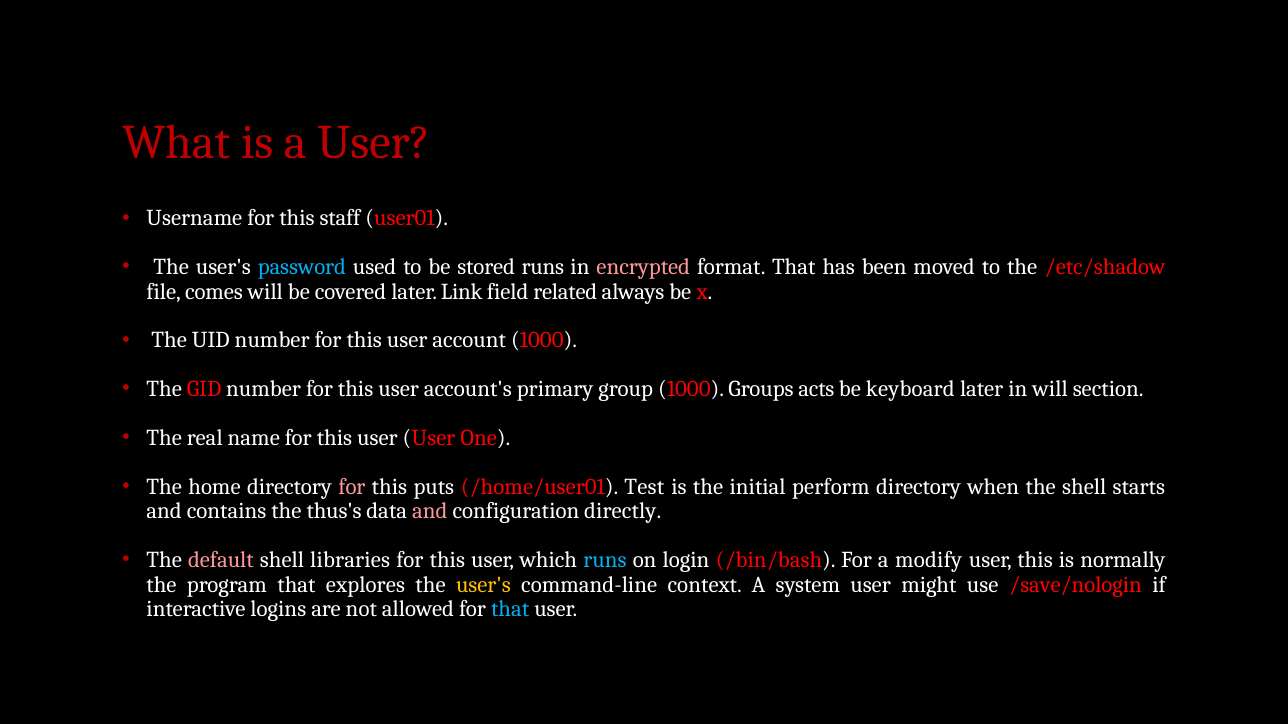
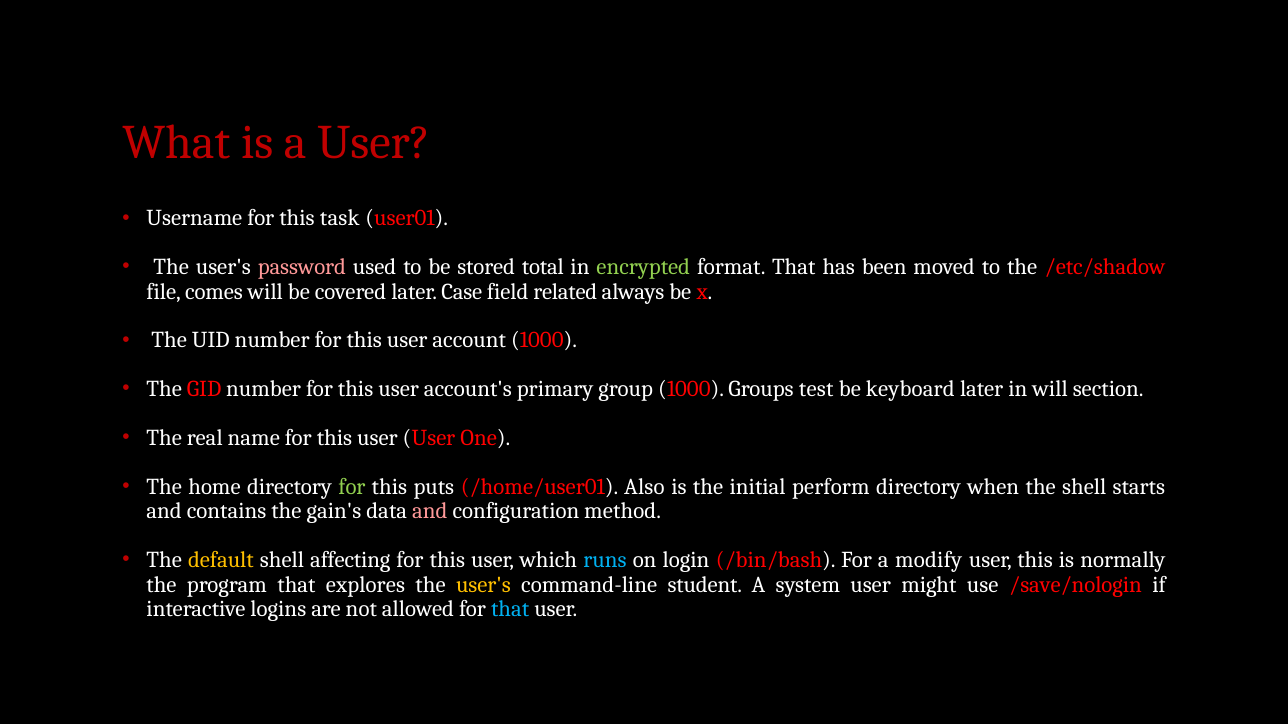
staff: staff -> task
password colour: light blue -> pink
stored runs: runs -> total
encrypted colour: pink -> light green
Link: Link -> Case
acts: acts -> test
for at (352, 487) colour: pink -> light green
Test: Test -> Also
thus's: thus's -> gain's
directly: directly -> method
default colour: pink -> yellow
libraries: libraries -> affecting
context: context -> student
